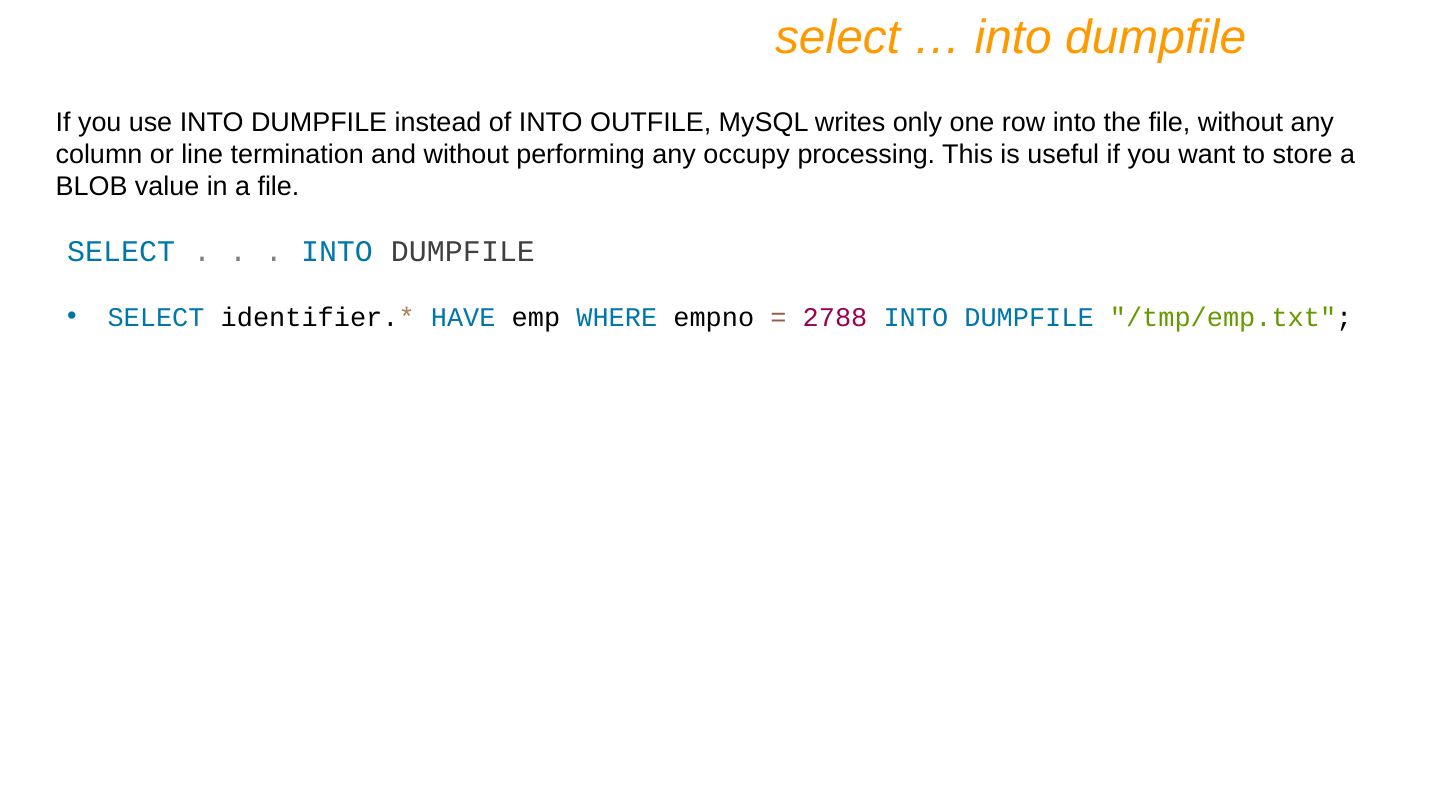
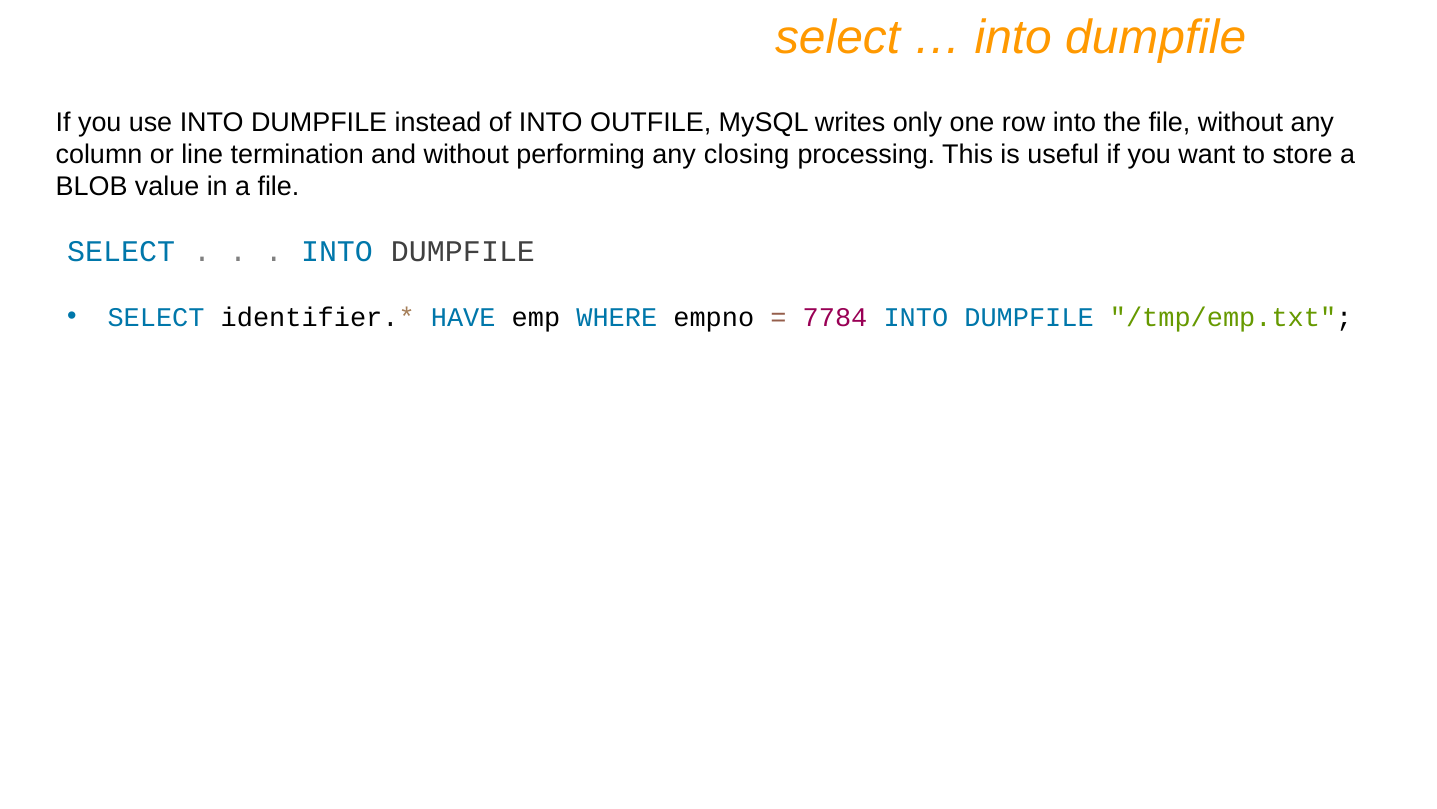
occupy: occupy -> closing
2788: 2788 -> 7784
